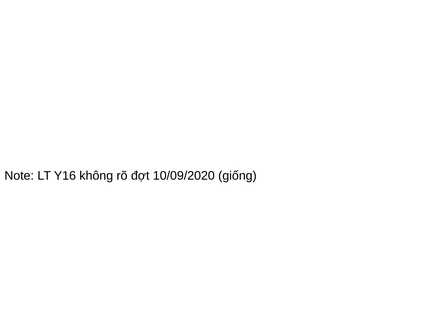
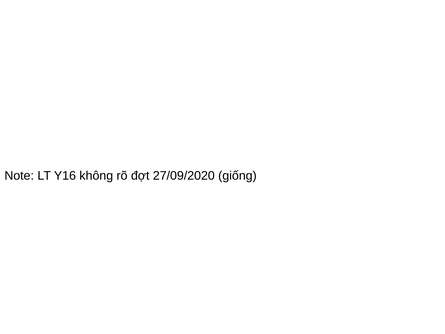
10/09/2020: 10/09/2020 -> 27/09/2020
